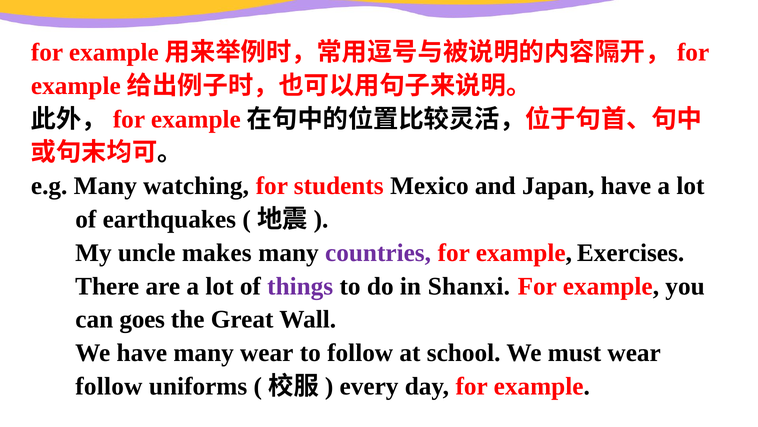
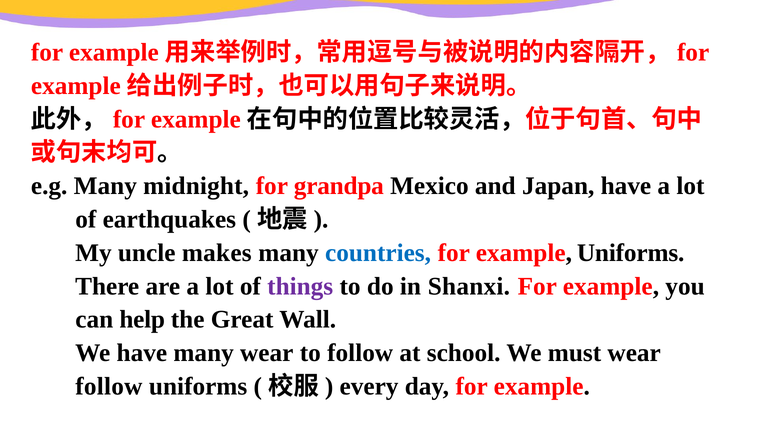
watching: watching -> midnight
students: students -> grandpa
countries colour: purple -> blue
example Exercises: Exercises -> Uniforms
goes: goes -> help
